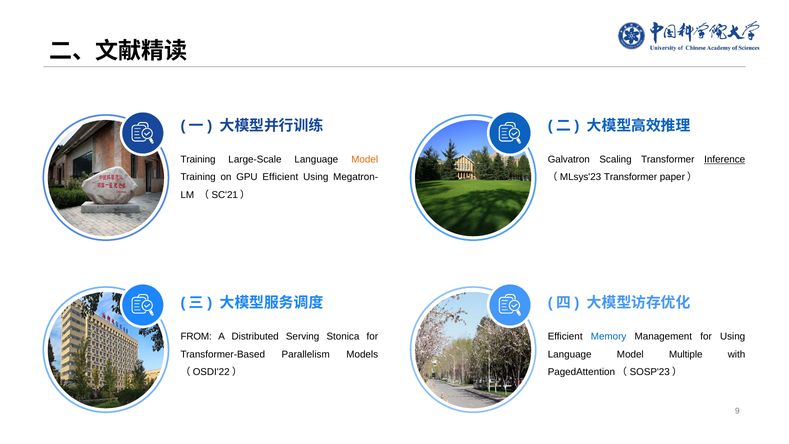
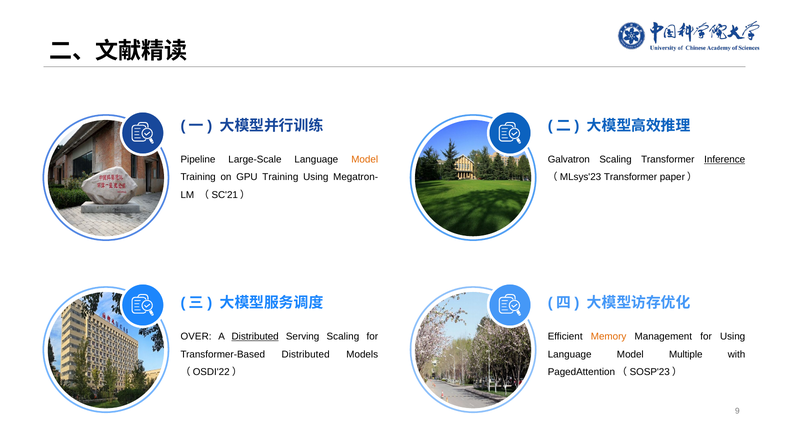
Training at (198, 159): Training -> Pipeline
GPU Efficient: Efficient -> Training
FROM: FROM -> OVER
Distributed at (255, 337) underline: none -> present
Serving Stonica: Stonica -> Scaling
Memory colour: blue -> orange
Transformer-Based Parallelism: Parallelism -> Distributed
